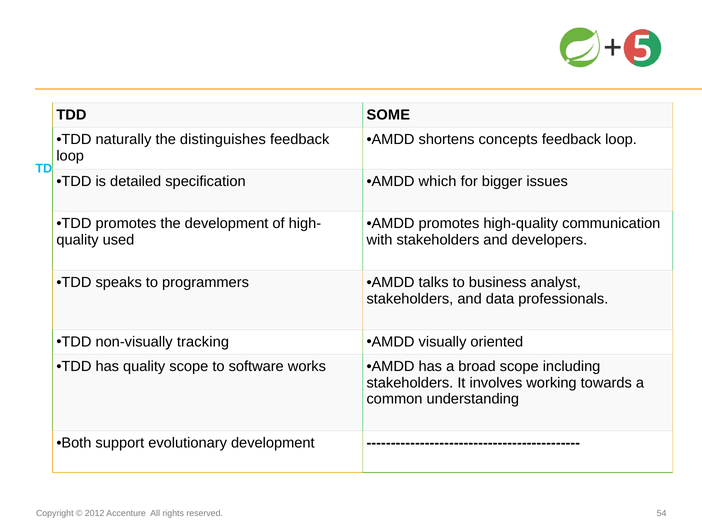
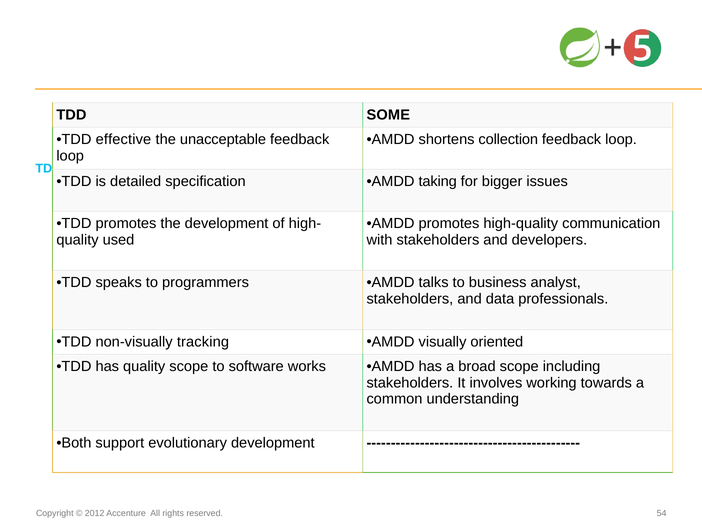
naturally: naturally -> effective
distinguishes: distinguishes -> unacceptable
concepts: concepts -> collection
which: which -> taking
